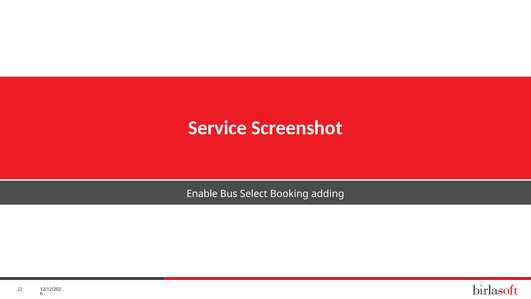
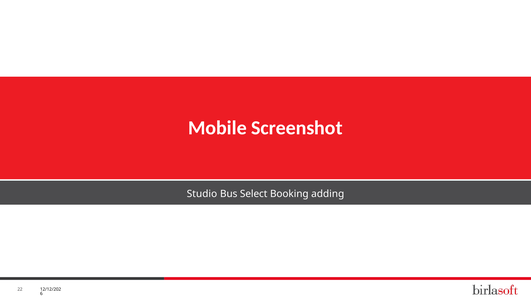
Service: Service -> Mobile
Enable: Enable -> Studio
